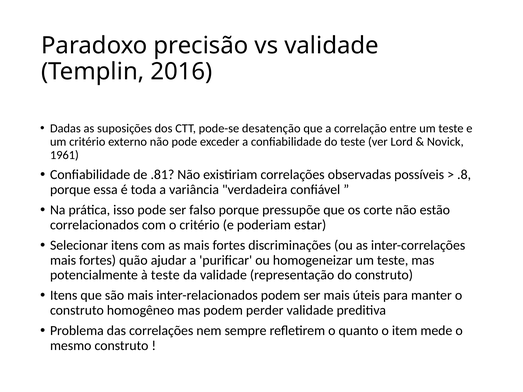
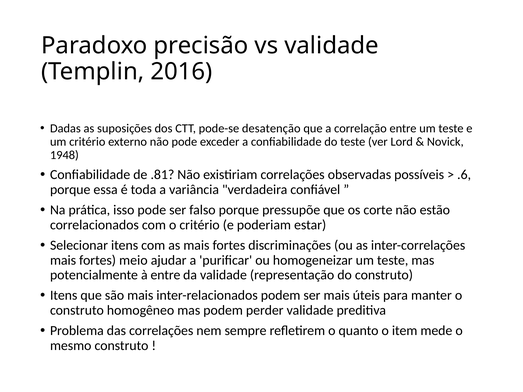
1961: 1961 -> 1948
.8: .8 -> .6
quão: quão -> meio
à teste: teste -> entre
